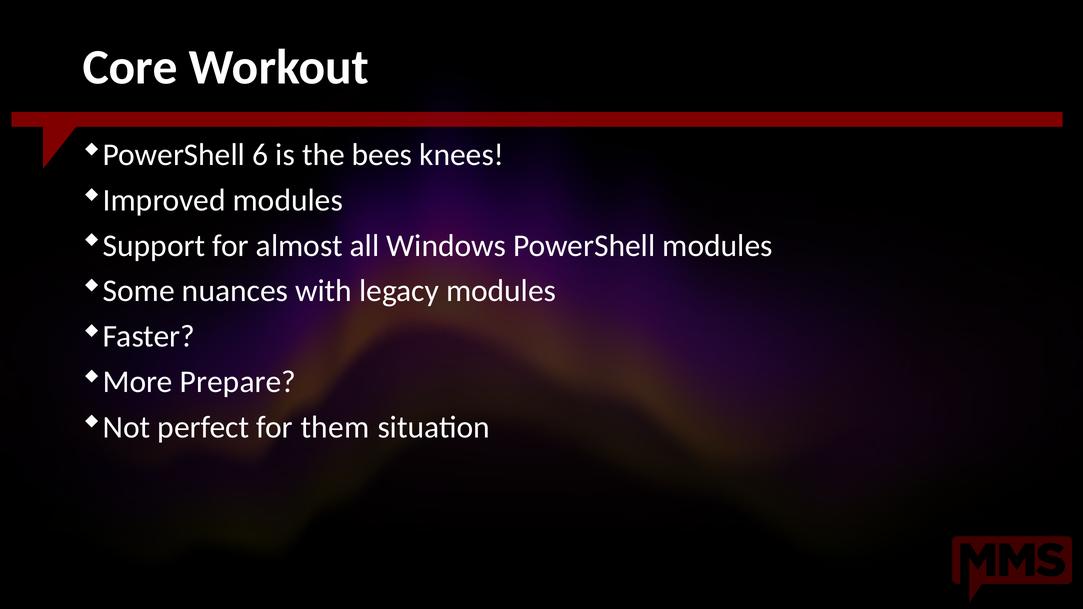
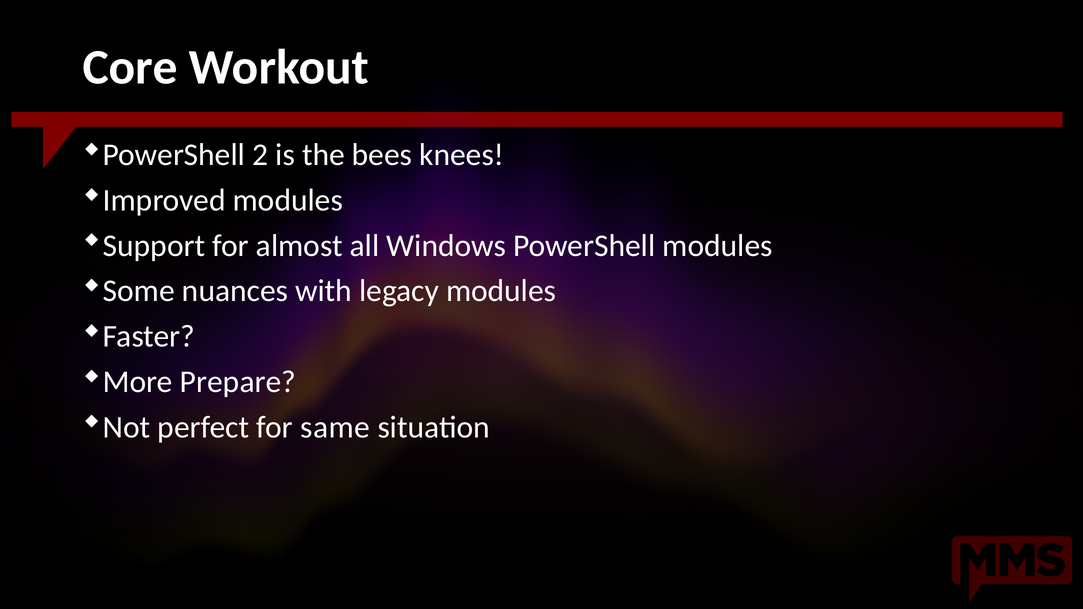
6: 6 -> 2
them: them -> same
